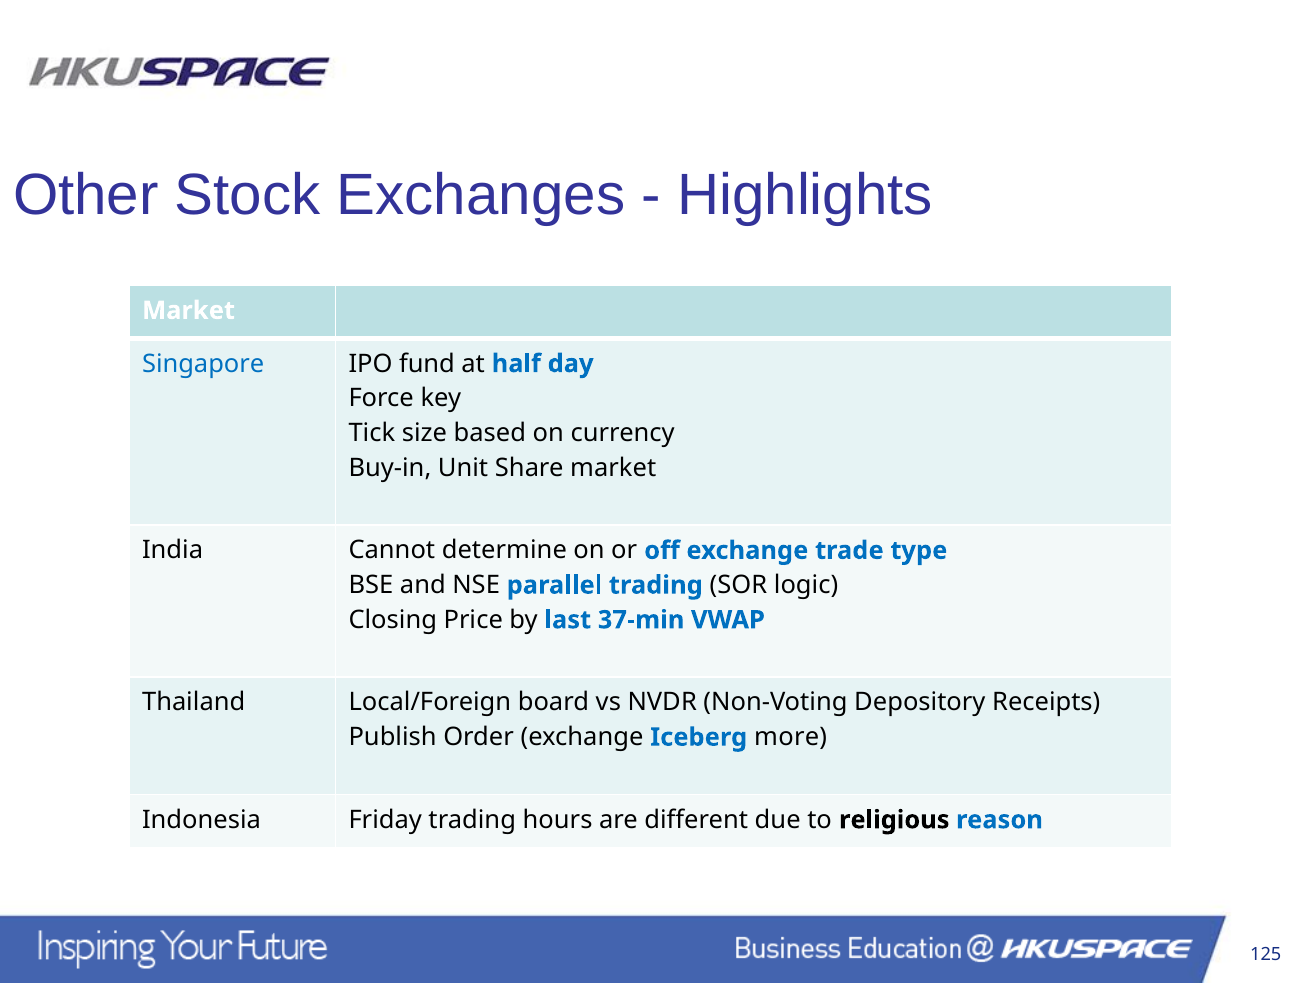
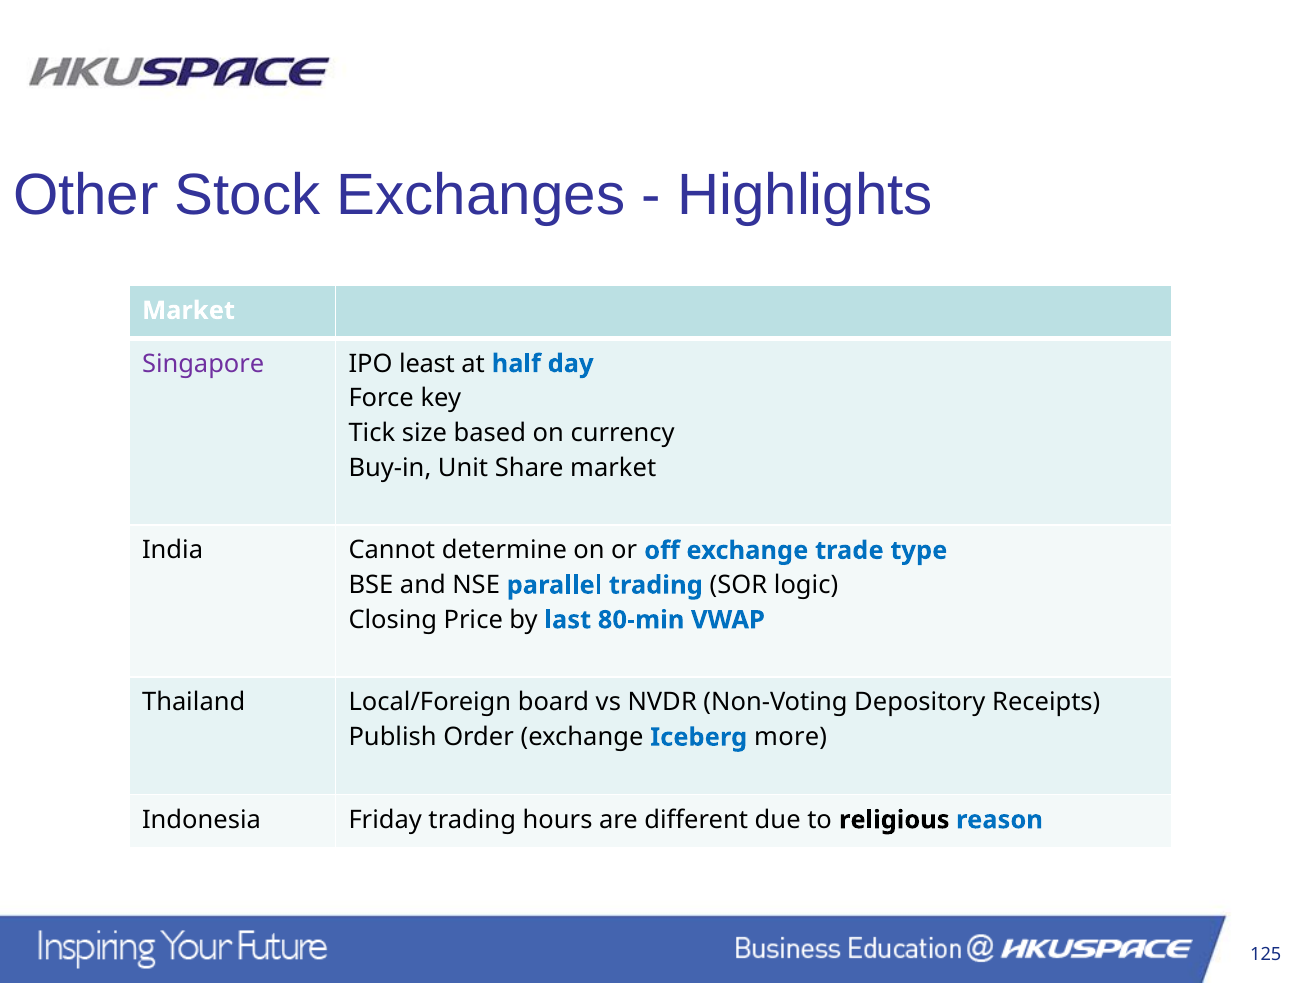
Singapore colour: blue -> purple
fund: fund -> least
37-min: 37-min -> 80-min
